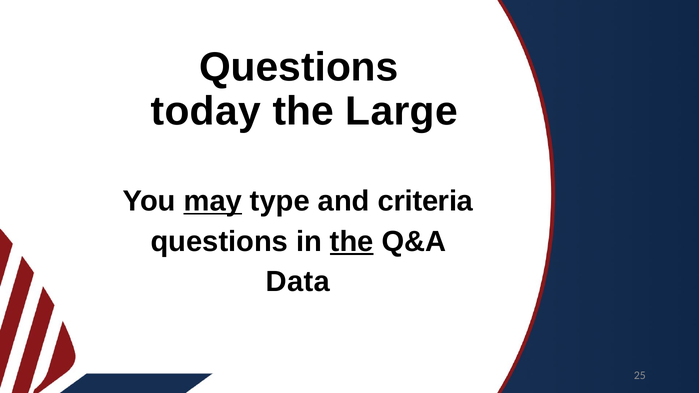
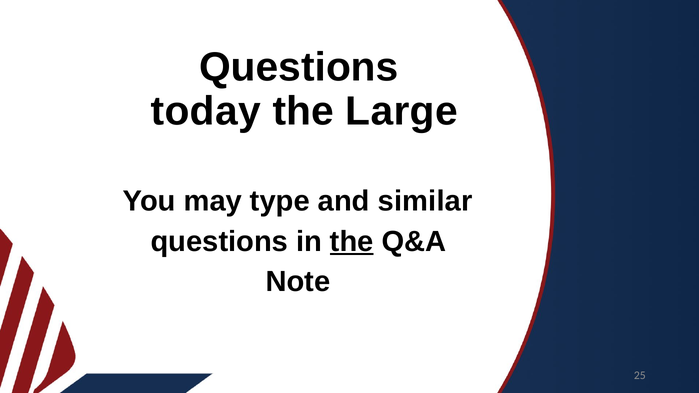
may underline: present -> none
criteria: criteria -> similar
Data: Data -> Note
